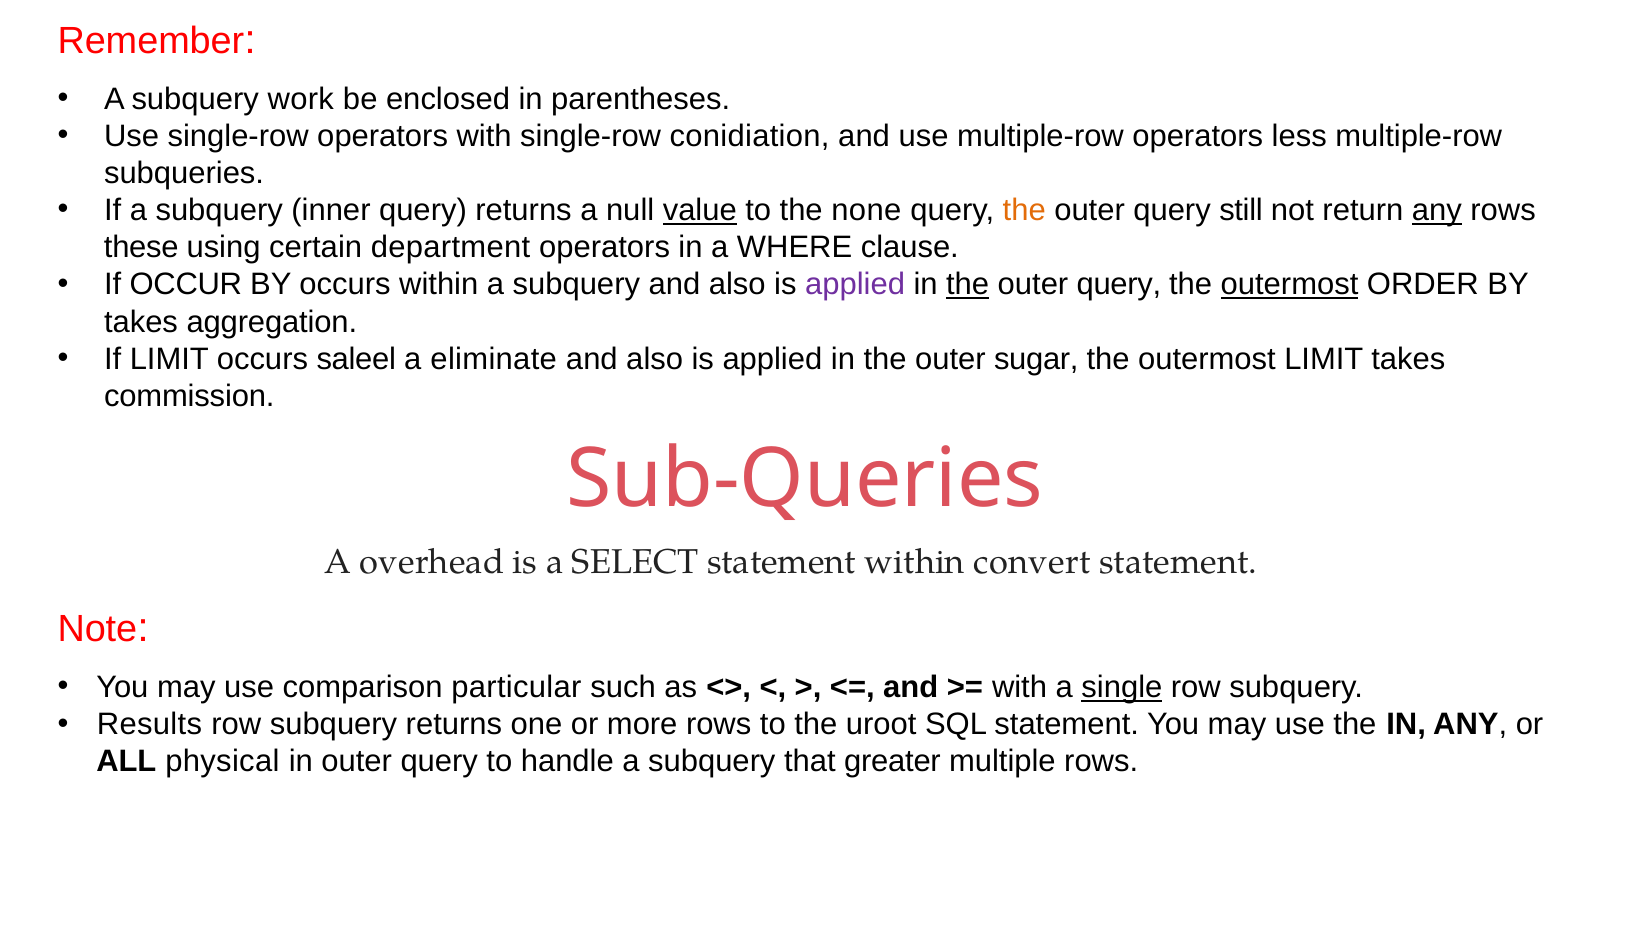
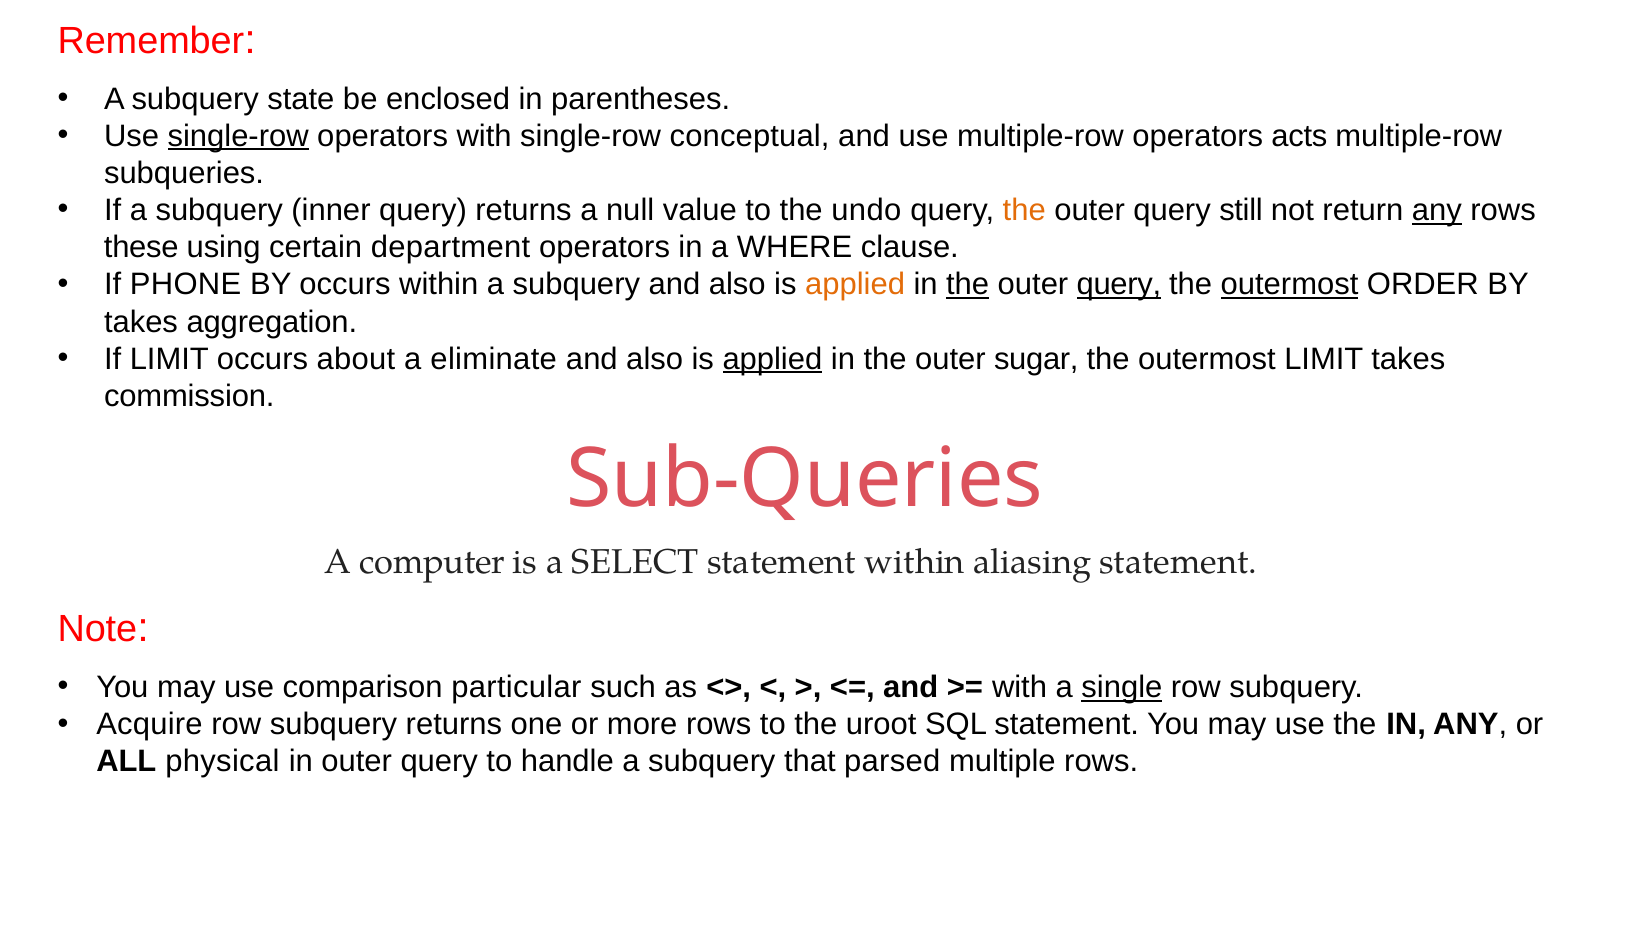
work: work -> state
single-row at (238, 136) underline: none -> present
conidiation: conidiation -> conceptual
less: less -> acts
value underline: present -> none
none: none -> undo
OCCUR: OCCUR -> PHONE
applied at (855, 285) colour: purple -> orange
query at (1119, 285) underline: none -> present
saleel: saleel -> about
applied at (772, 359) underline: none -> present
overhead: overhead -> computer
convert: convert -> aliasing
Results: Results -> Acquire
greater: greater -> parsed
